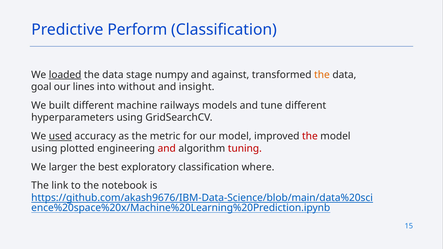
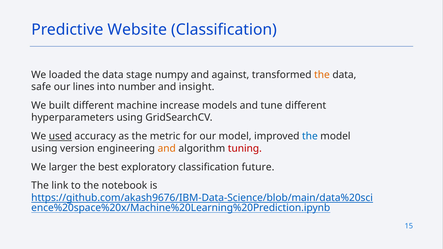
Perform: Perform -> Website
loaded underline: present -> none
goal: goal -> safe
without: without -> number
railways: railways -> increase
the at (310, 136) colour: red -> blue
plotted: plotted -> version
and at (167, 149) colour: red -> orange
where: where -> future
